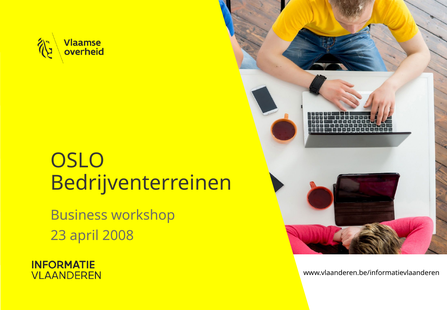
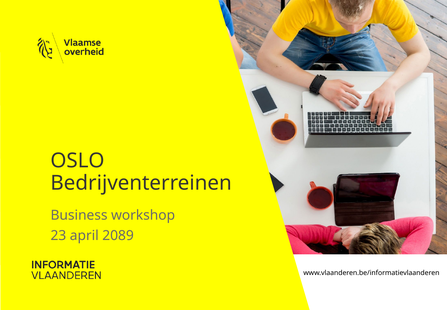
2008: 2008 -> 2089
